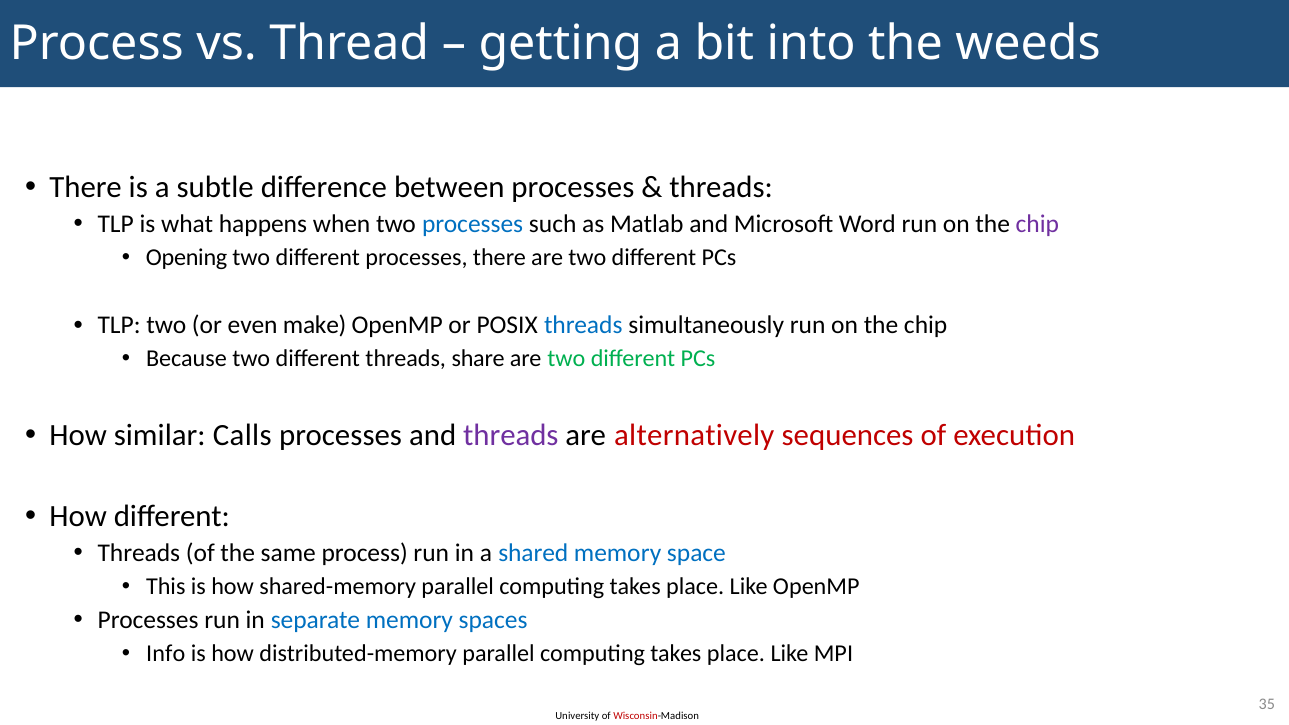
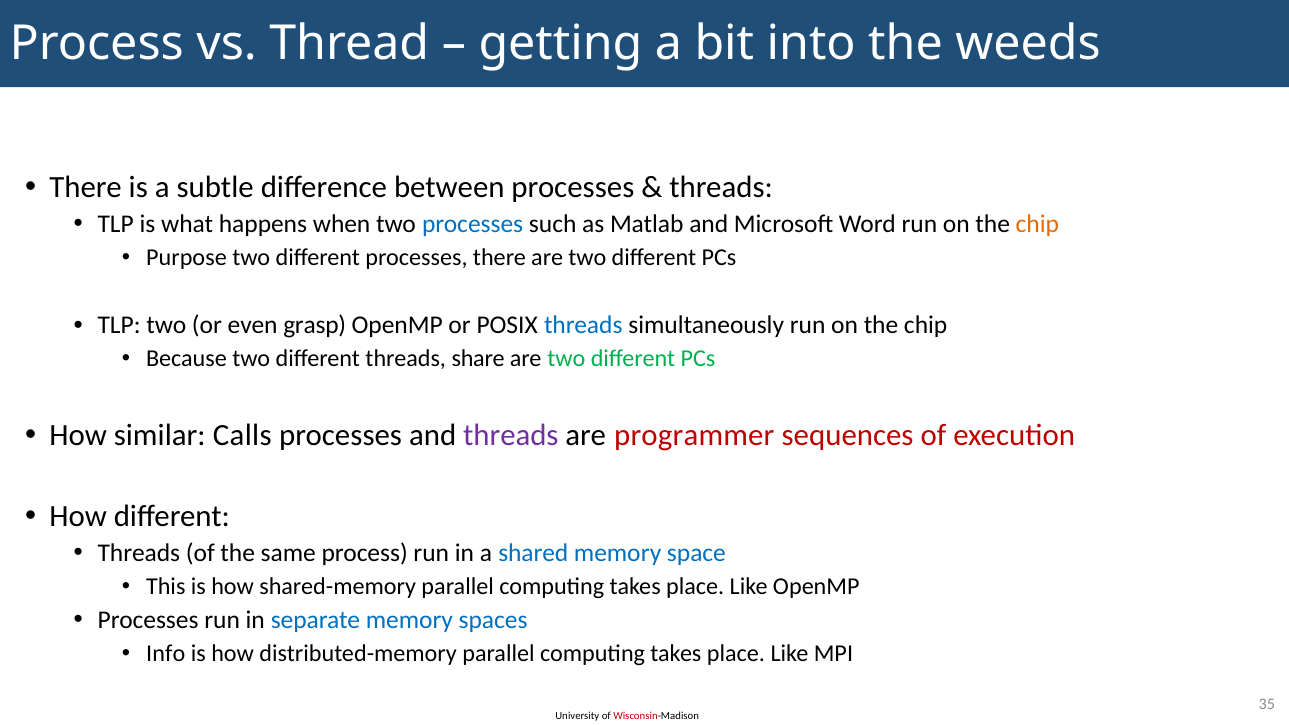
chip at (1037, 224) colour: purple -> orange
Opening: Opening -> Purpose
make: make -> grasp
alternatively: alternatively -> programmer
